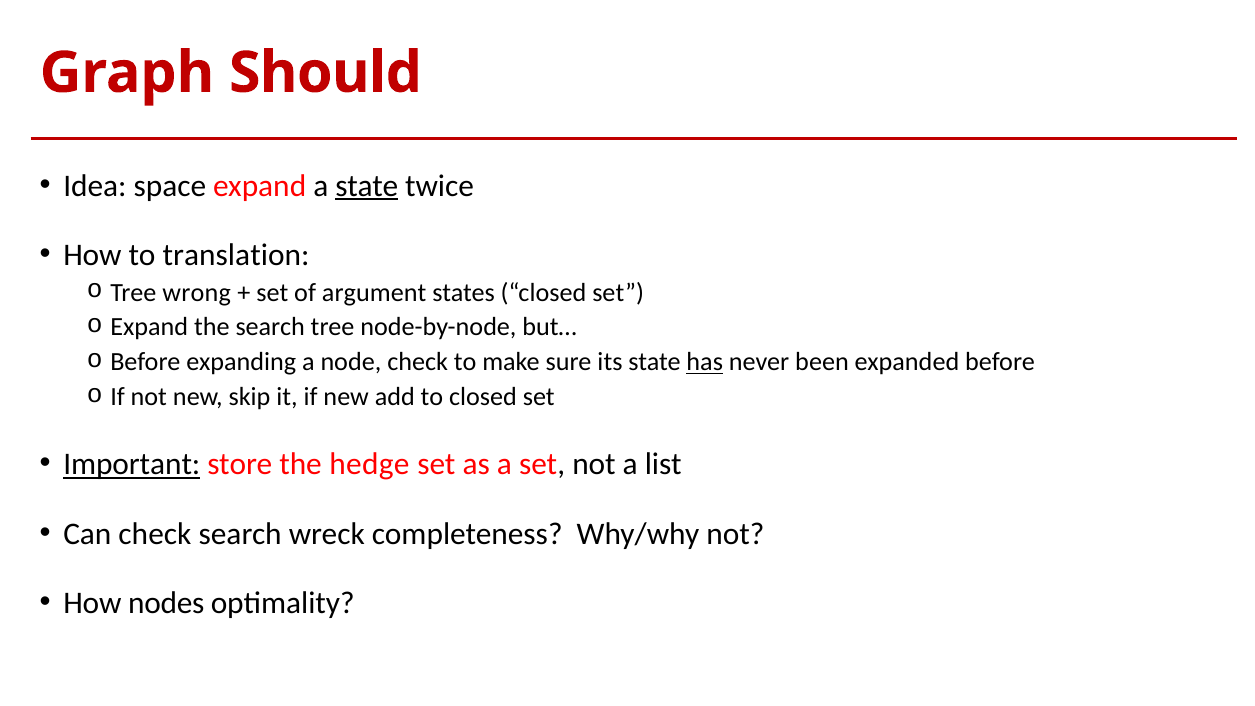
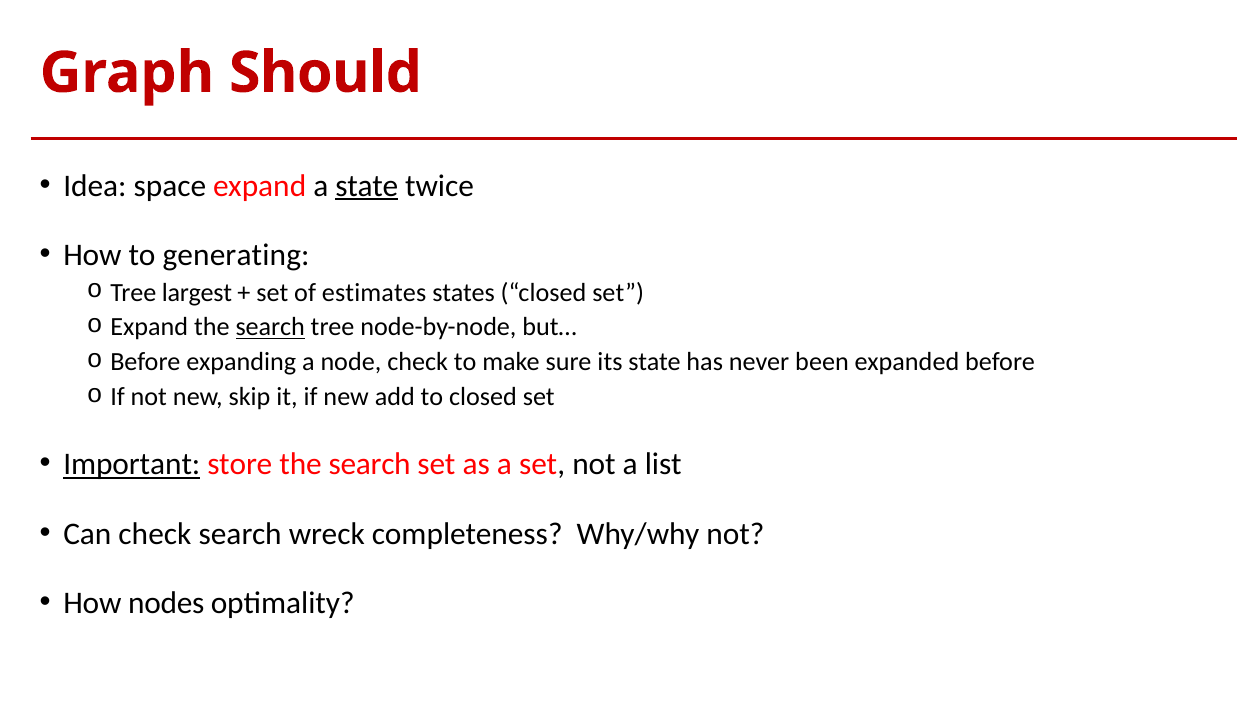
translation: translation -> generating
wrong: wrong -> largest
argument: argument -> estimates
search at (270, 327) underline: none -> present
has underline: present -> none
store the hedge: hedge -> search
